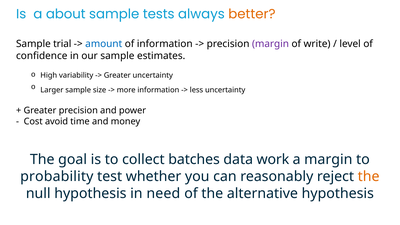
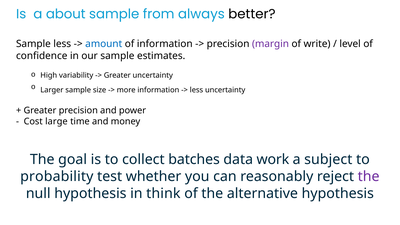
tests: tests -> from
better colour: orange -> black
Sample trial: trial -> less
avoid: avoid -> large
a margin: margin -> subject
the at (369, 176) colour: orange -> purple
need: need -> think
